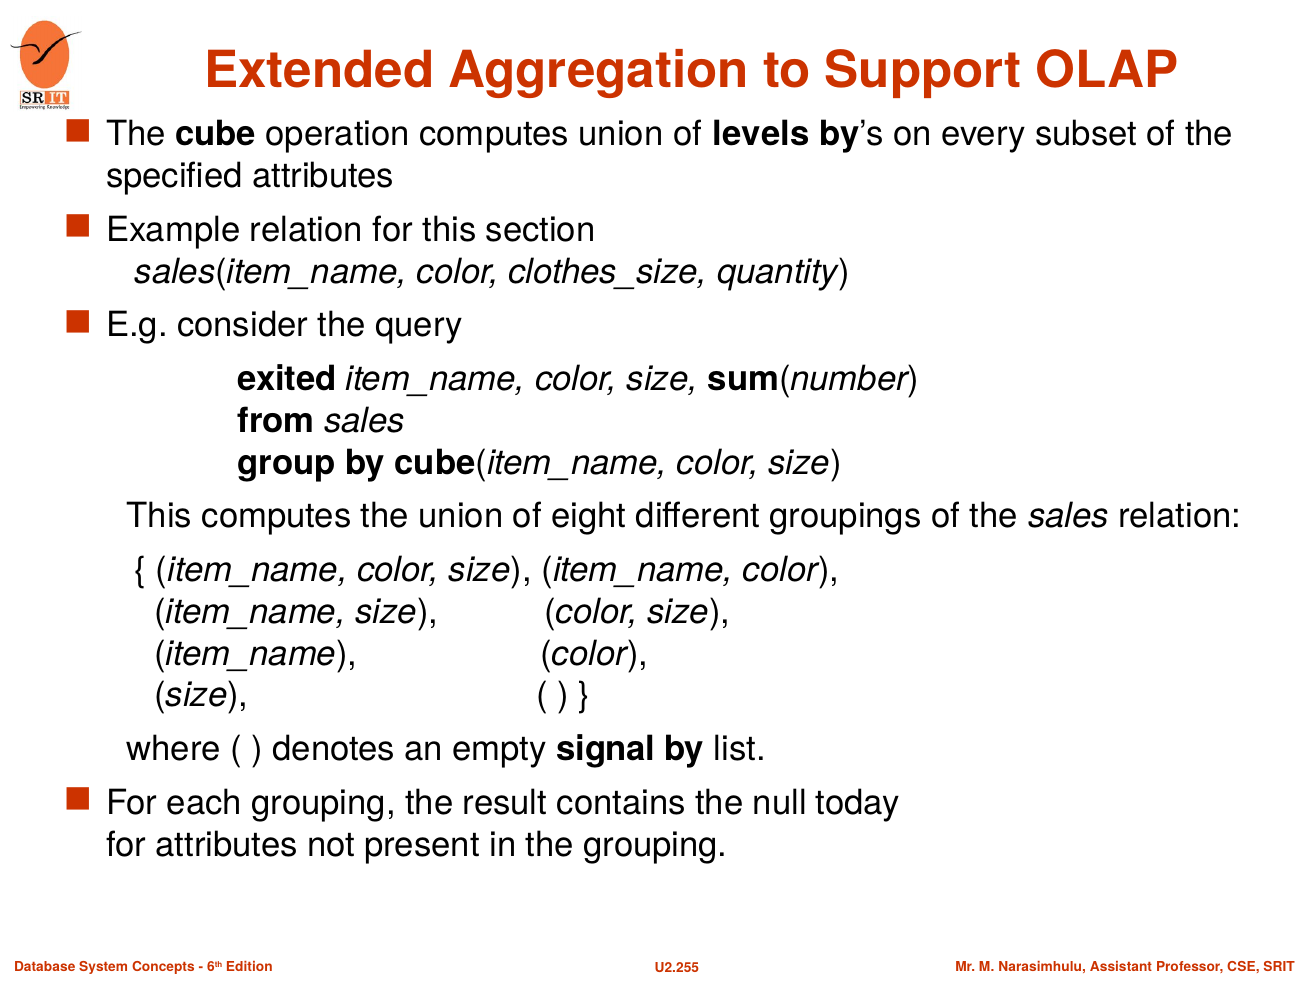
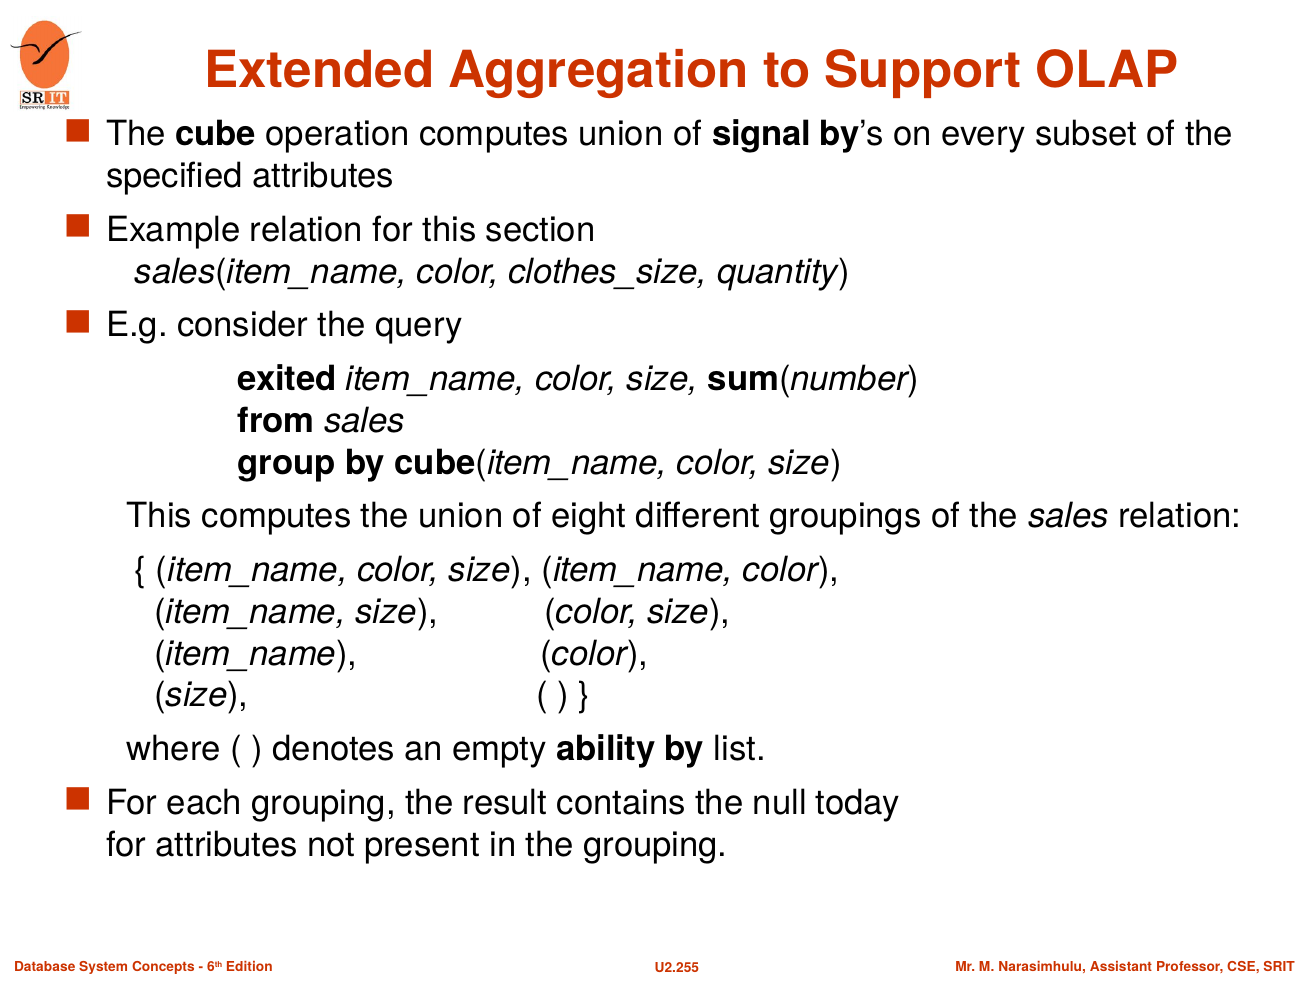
levels: levels -> signal
signal: signal -> ability
